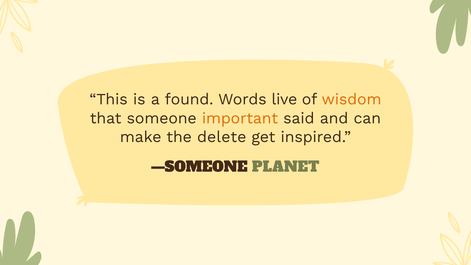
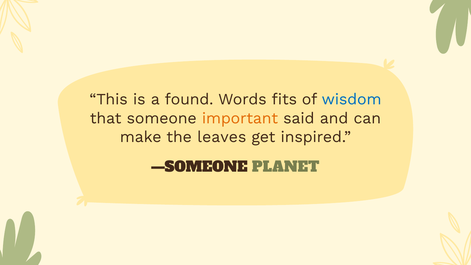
live: live -> fits
wisdom colour: orange -> blue
delete: delete -> leaves
